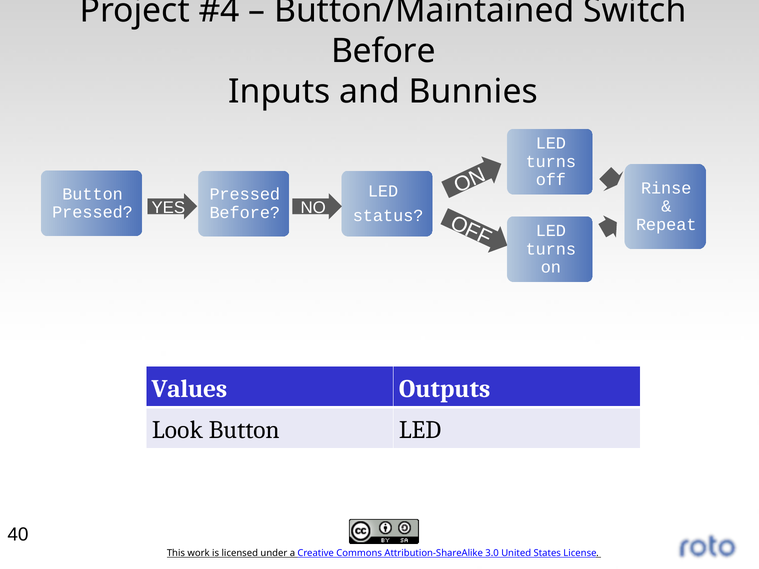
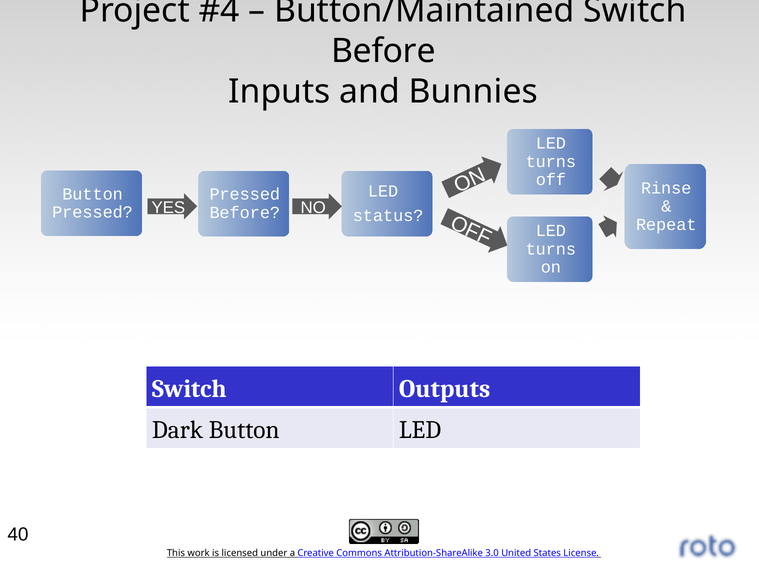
Values at (189, 389): Values -> Switch
Look: Look -> Dark
